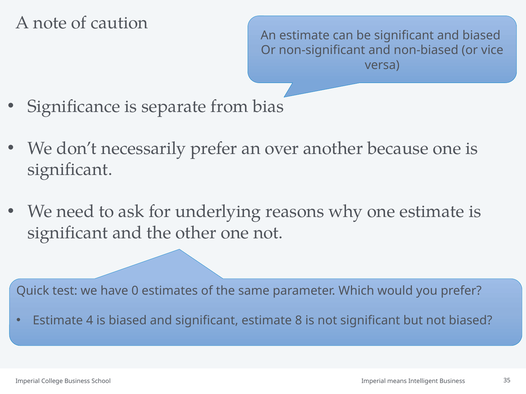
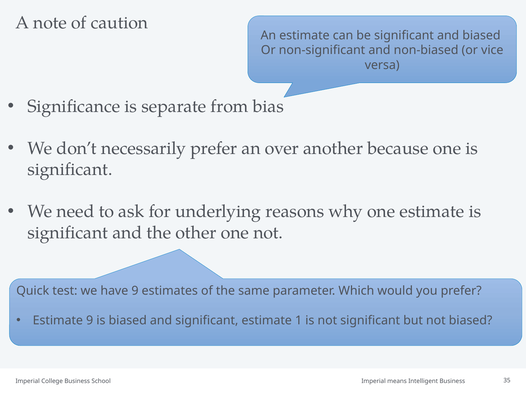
have 0: 0 -> 9
Estimate 4: 4 -> 9
8: 8 -> 1
